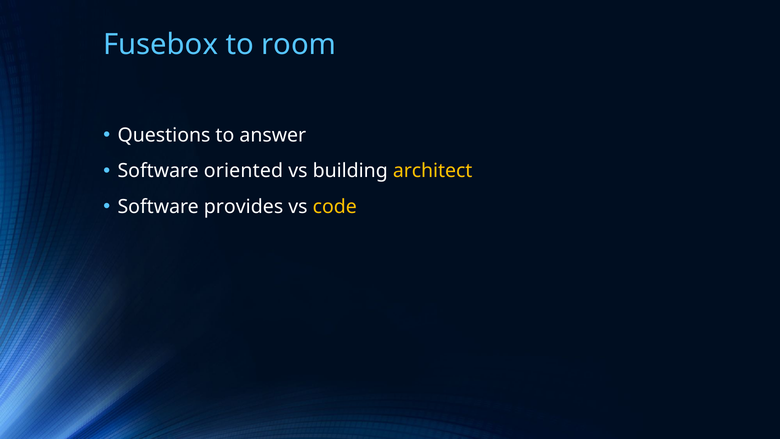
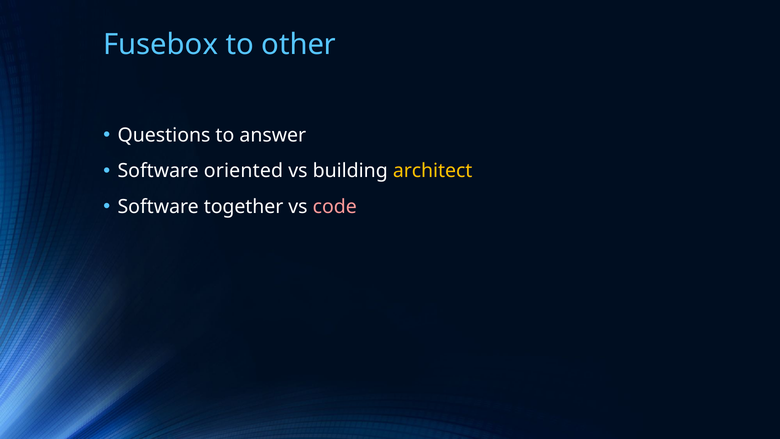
room: room -> other
provides: provides -> together
code colour: yellow -> pink
